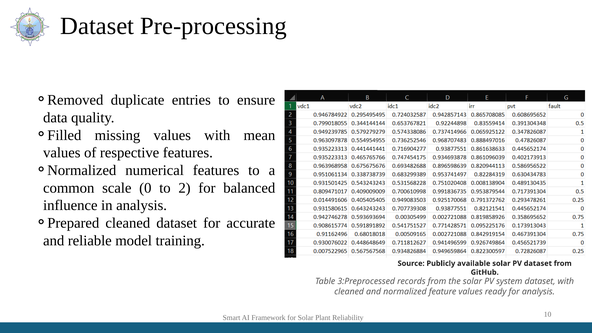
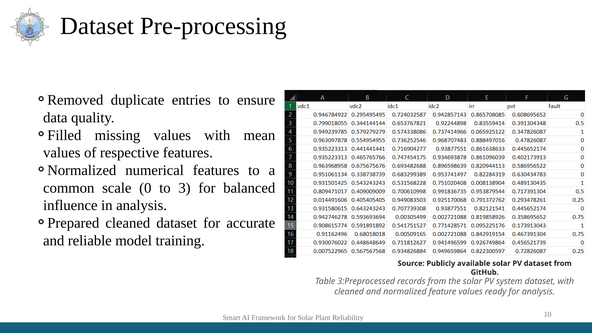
2: 2 -> 3
